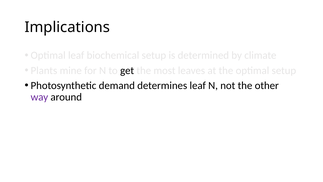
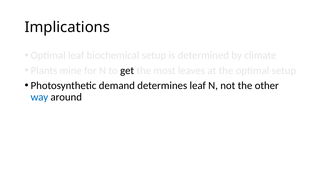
way colour: purple -> blue
